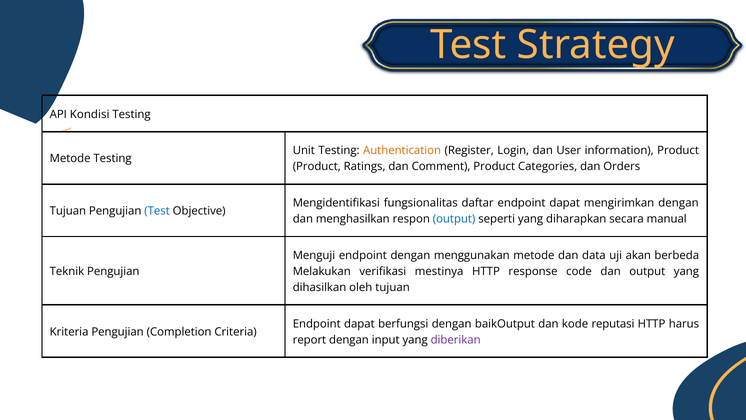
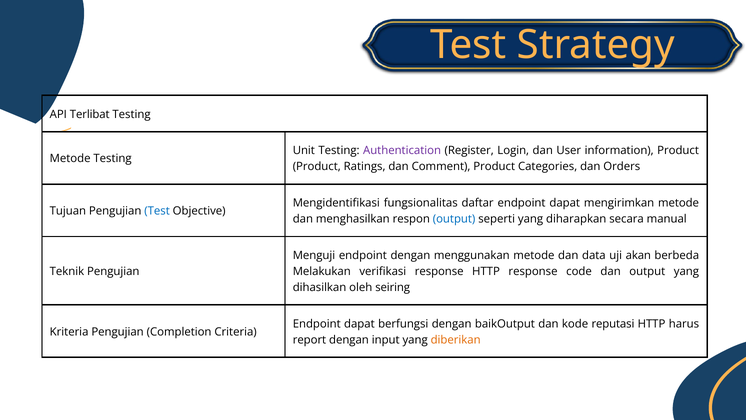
Kondisi: Kondisi -> Terlibat
Authentication colour: orange -> purple
mengirimkan dengan: dengan -> metode
verifikasi mestinya: mestinya -> response
oleh tujuan: tujuan -> seiring
diberikan colour: purple -> orange
